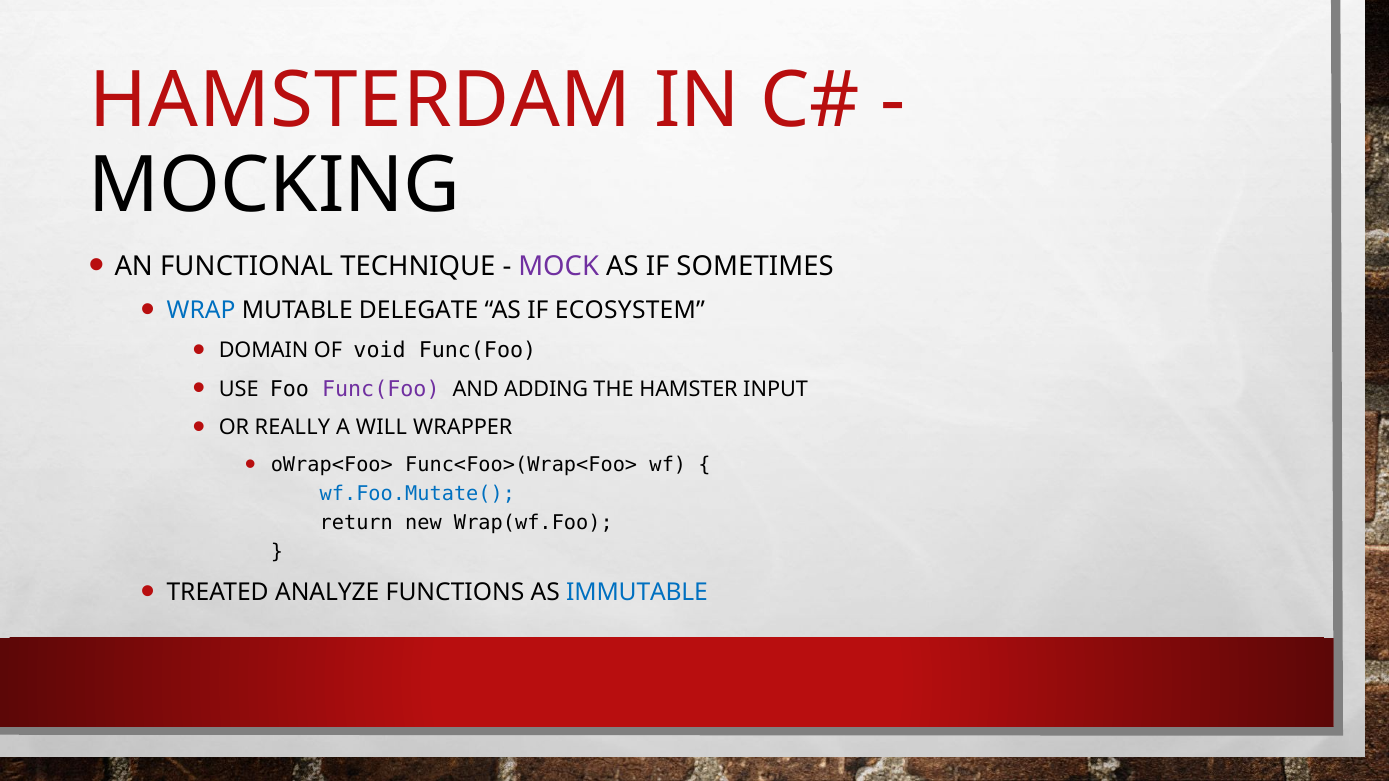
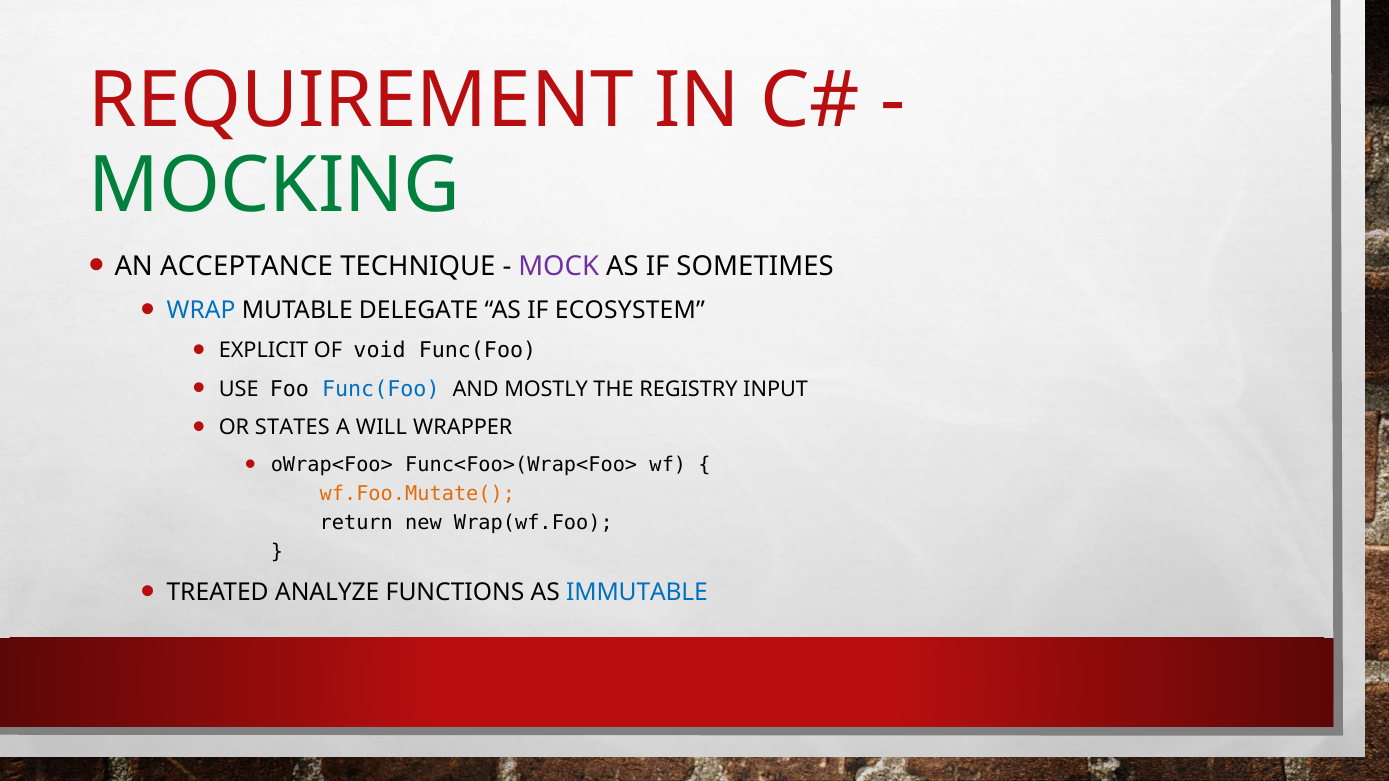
HAMSTERDAM: HAMSTERDAM -> REQUIREMENT
MOCKING colour: black -> green
FUNCTIONAL: FUNCTIONAL -> ACCEPTANCE
DOMAIN: DOMAIN -> EXPLICIT
Func(Foo at (381, 389) colour: purple -> blue
ADDING: ADDING -> MOSTLY
HAMSTER: HAMSTER -> REGISTRY
REALLY: REALLY -> STATES
wf.Foo.Mutate( colour: blue -> orange
